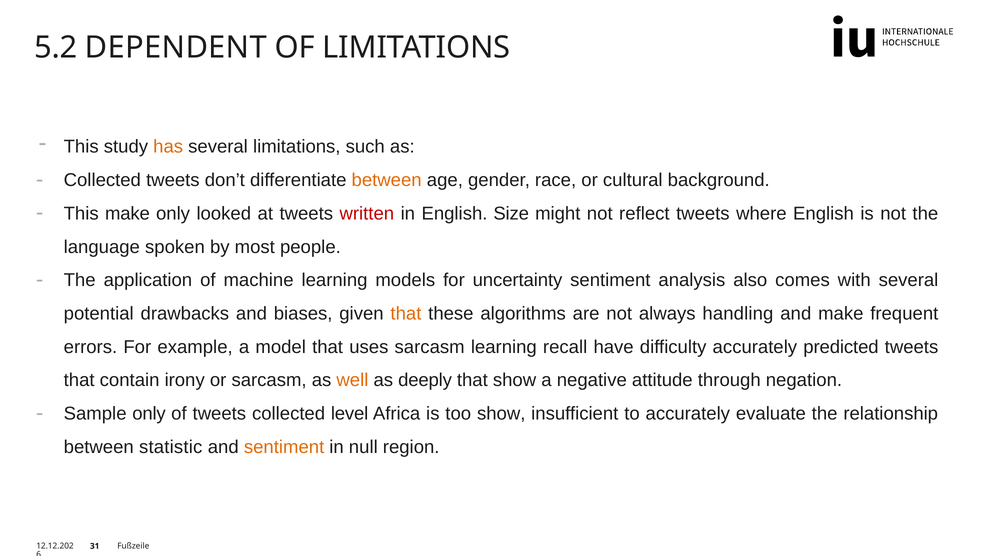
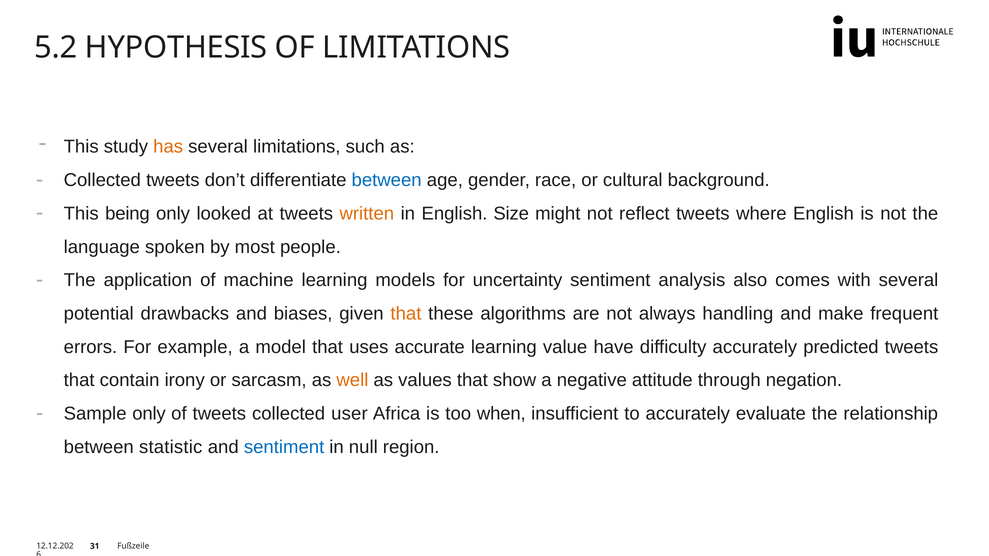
DEPENDENT: DEPENDENT -> HYPOTHESIS
between at (387, 180) colour: orange -> blue
This make: make -> being
written colour: red -> orange
uses sarcasm: sarcasm -> accurate
recall: recall -> value
deeply: deeply -> values
level: level -> user
too show: show -> when
sentiment at (284, 447) colour: orange -> blue
